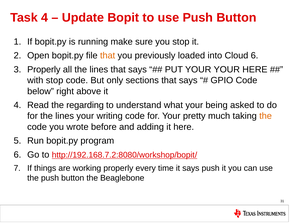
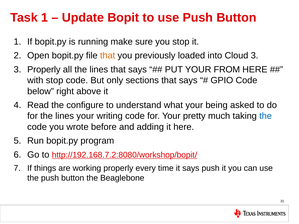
Task 4: 4 -> 1
Cloud 6: 6 -> 3
YOUR YOUR: YOUR -> FROM
regarding: regarding -> configure
the at (266, 116) colour: orange -> blue
